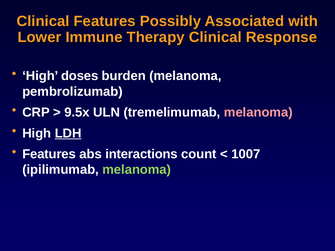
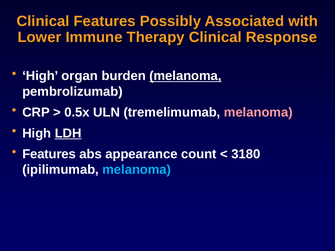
doses: doses -> organ
melanoma at (185, 76) underline: none -> present
9.5x: 9.5x -> 0.5x
interactions: interactions -> appearance
1007: 1007 -> 3180
melanoma at (137, 170) colour: light green -> light blue
